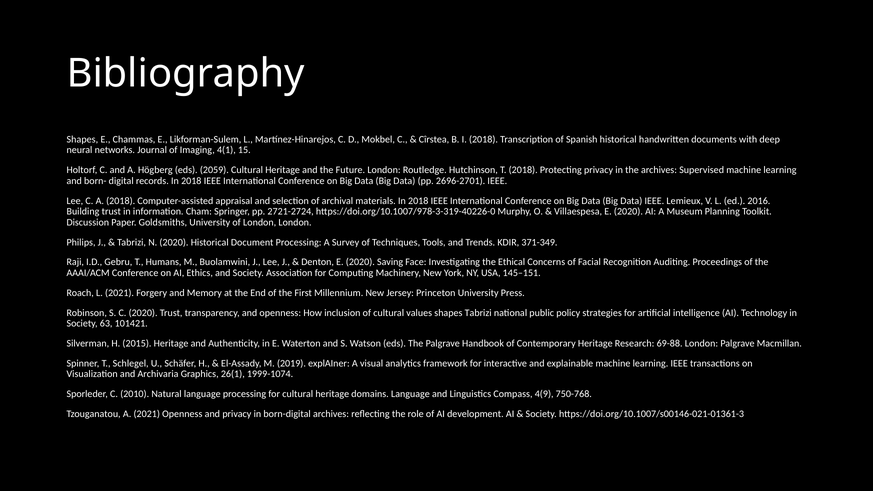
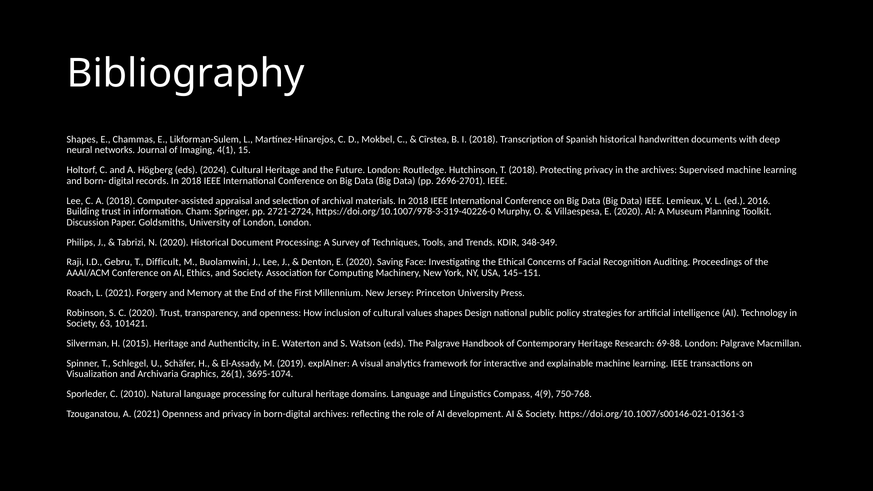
2059: 2059 -> 2024
371-349: 371-349 -> 348-349
Humans: Humans -> Difficult
shapes Tabrizi: Tabrizi -> Design
1999-1074: 1999-1074 -> 3695-1074
